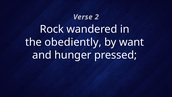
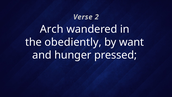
Rock: Rock -> Arch
